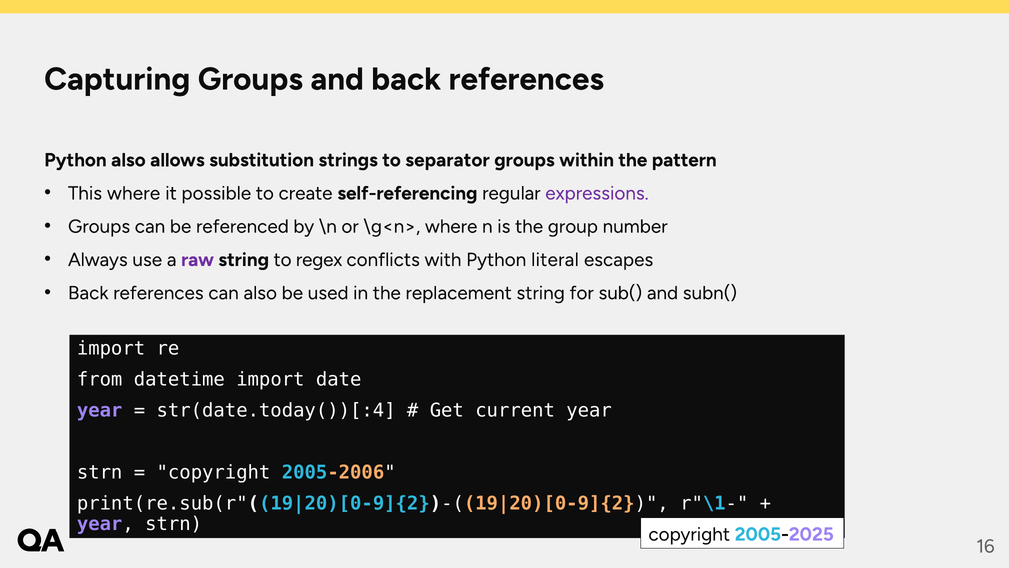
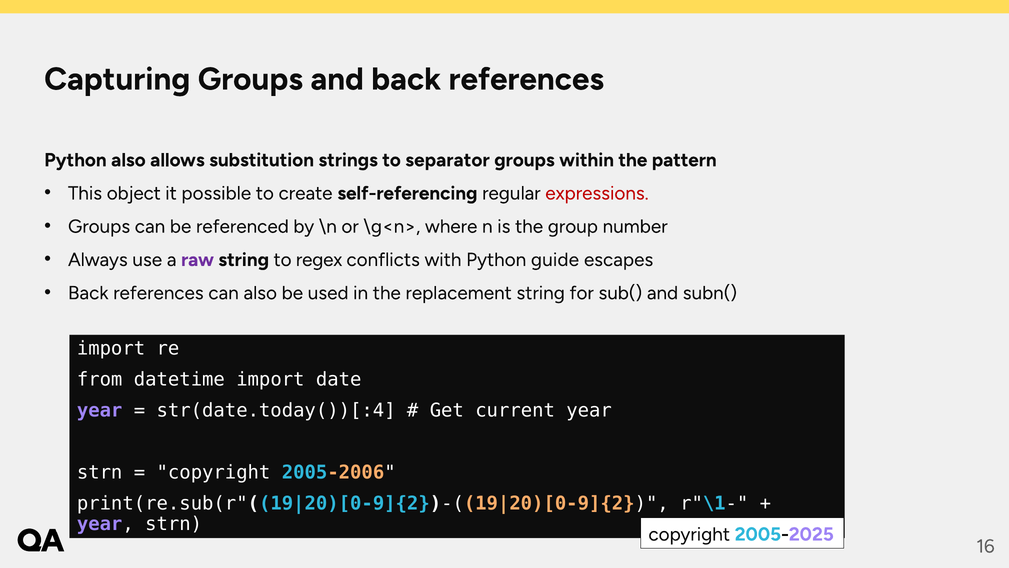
This where: where -> object
expressions colour: purple -> red
literal: literal -> guide
